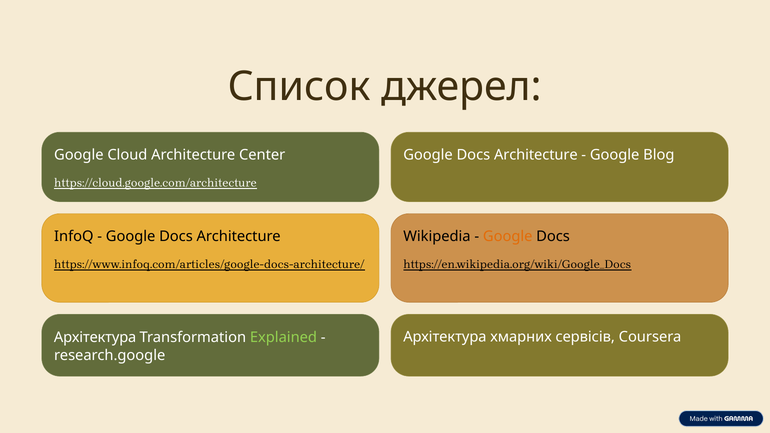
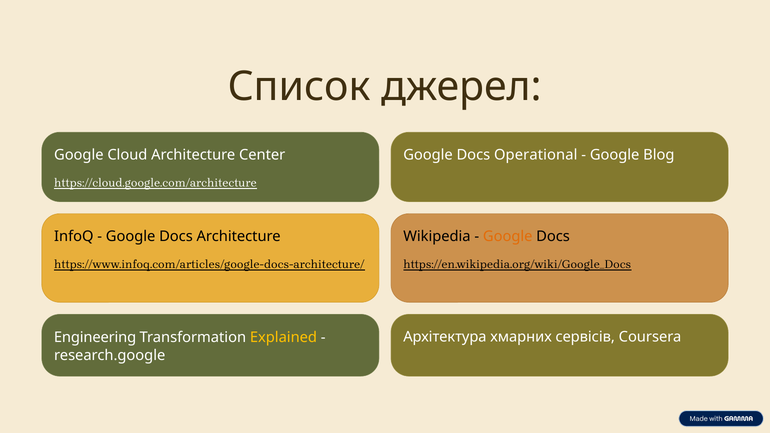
Architecture at (536, 155): Architecture -> Operational
Архітектура at (95, 337): Архітектура -> Engineering
Explained colour: light green -> yellow
